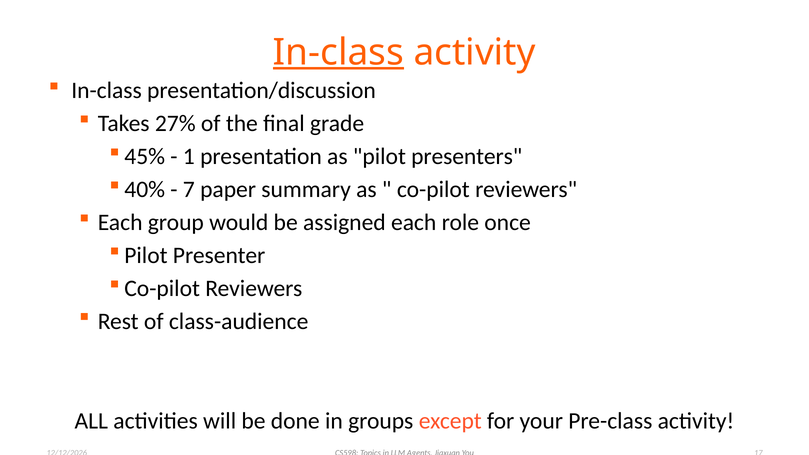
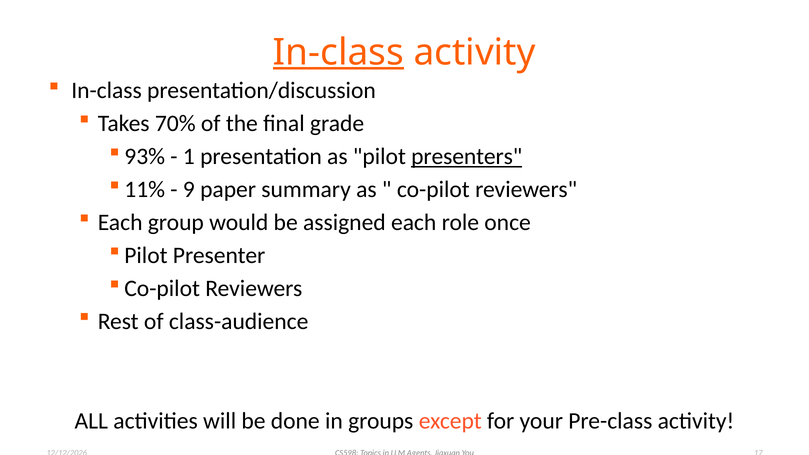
27%: 27% -> 70%
45%: 45% -> 93%
presenters underline: none -> present
40%: 40% -> 11%
7: 7 -> 9
